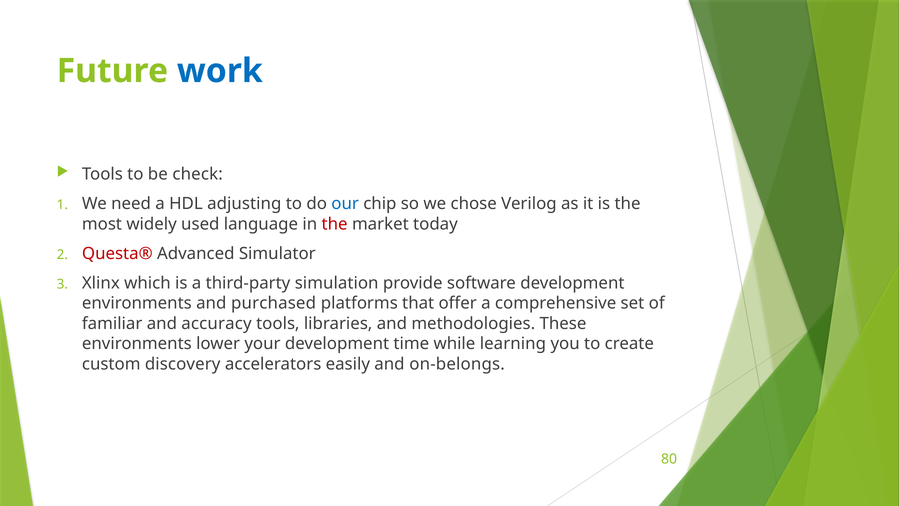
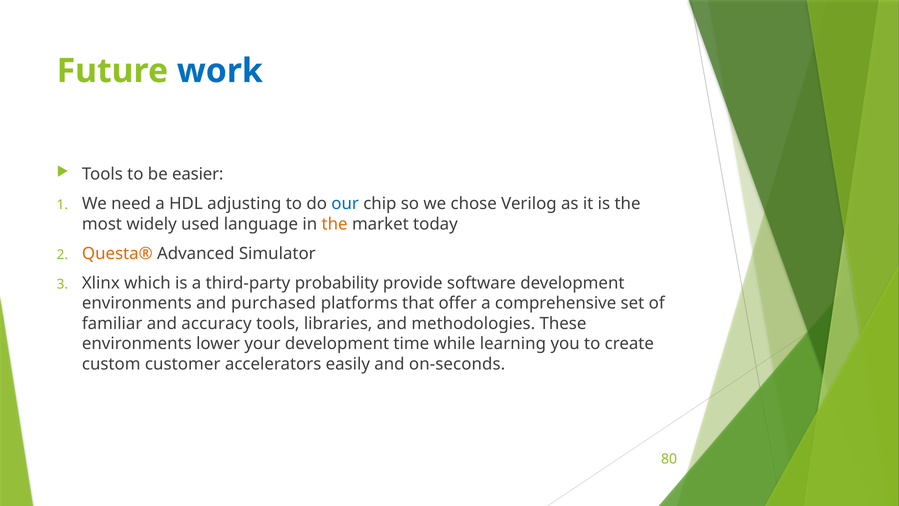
check: check -> easier
the at (335, 224) colour: red -> orange
Questa® colour: red -> orange
simulation: simulation -> probability
discovery: discovery -> customer
on-belongs: on-belongs -> on-seconds
